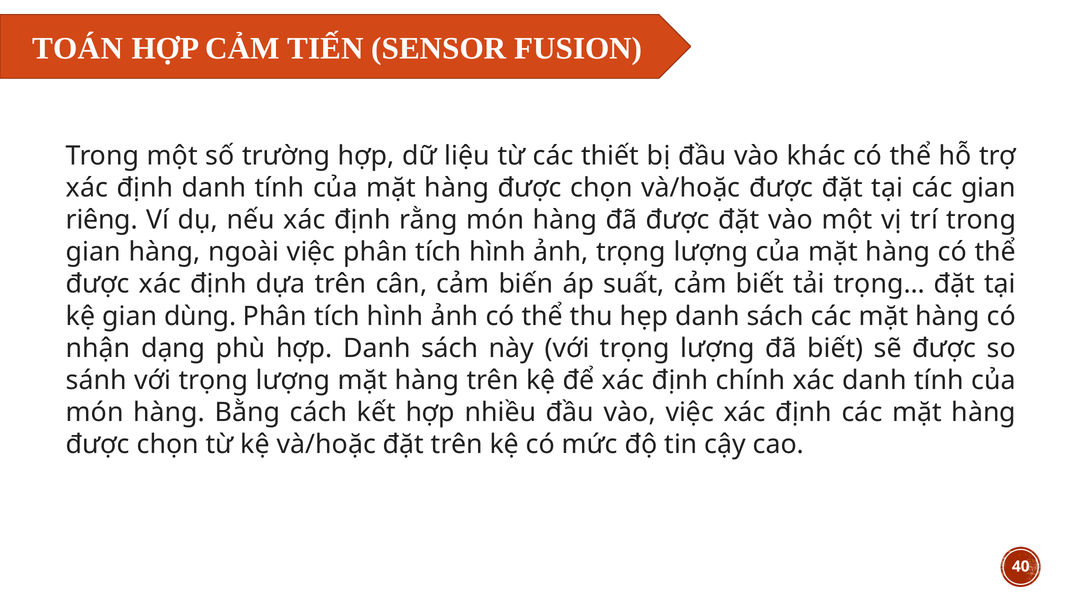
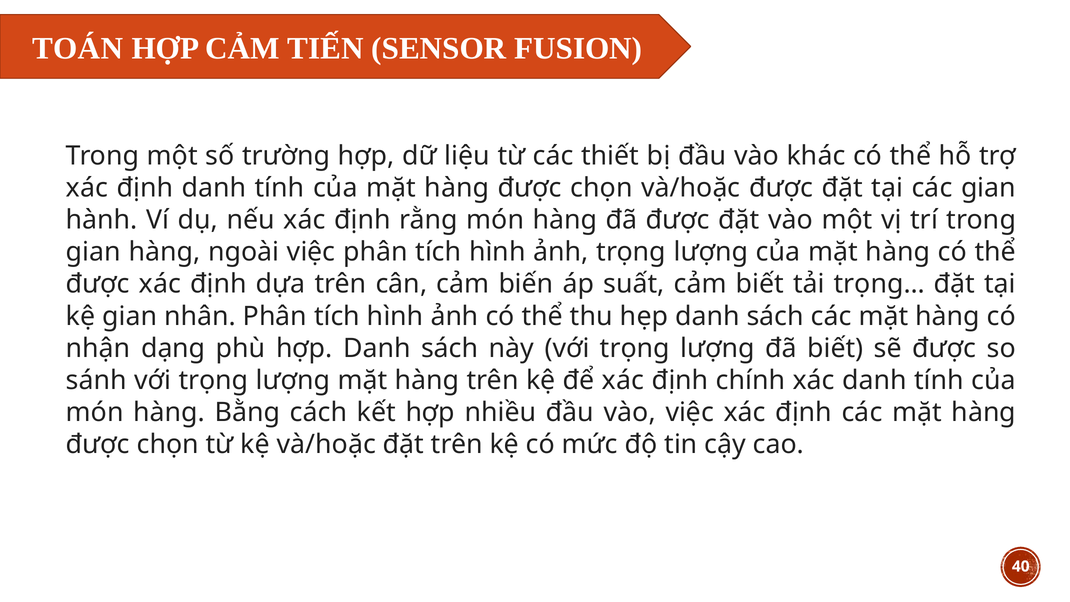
riêng: riêng -> hành
dùng: dùng -> nhân
